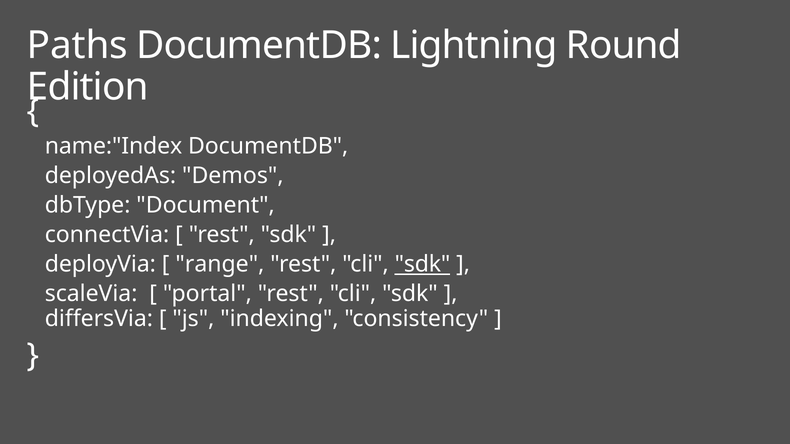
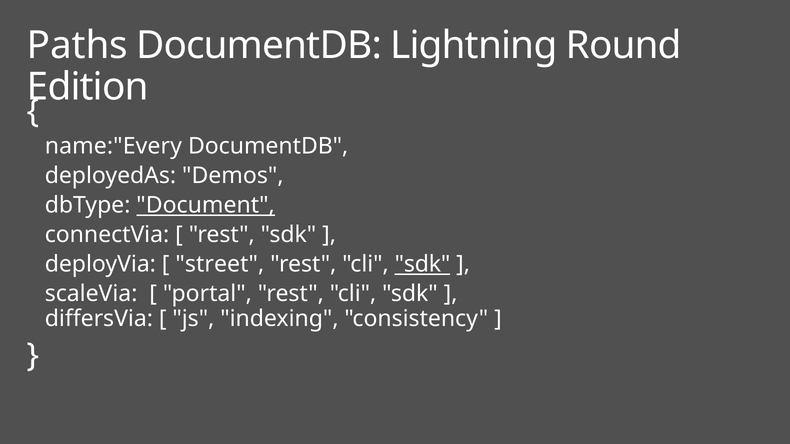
name:"Index: name:"Index -> name:"Every
Document underline: none -> present
range: range -> street
